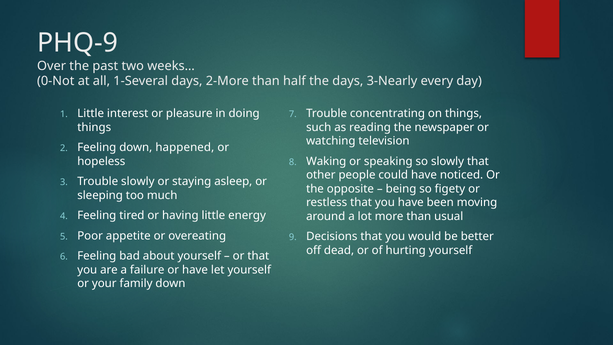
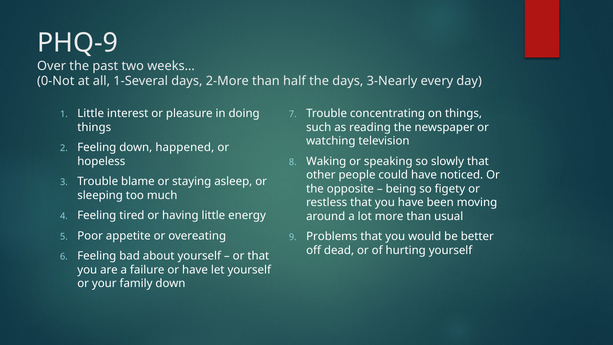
Trouble slowly: slowly -> blame
Decisions: Decisions -> Problems
